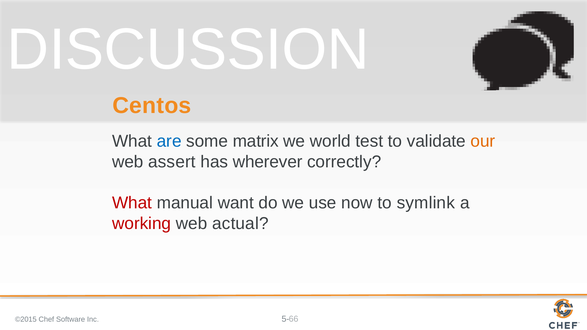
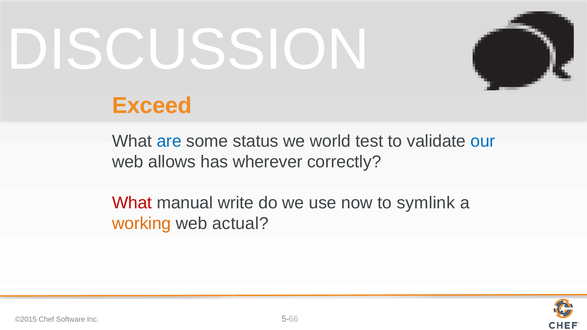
Centos: Centos -> Exceed
matrix: matrix -> status
our colour: orange -> blue
assert: assert -> allows
want: want -> write
working colour: red -> orange
